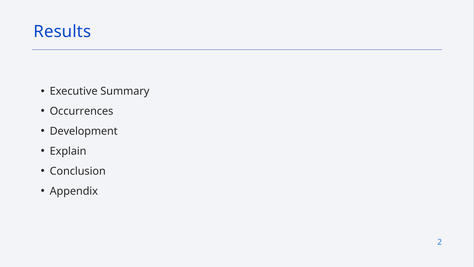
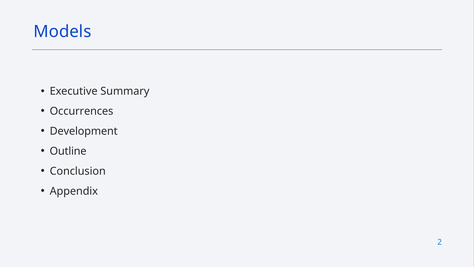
Results: Results -> Models
Explain: Explain -> Outline
